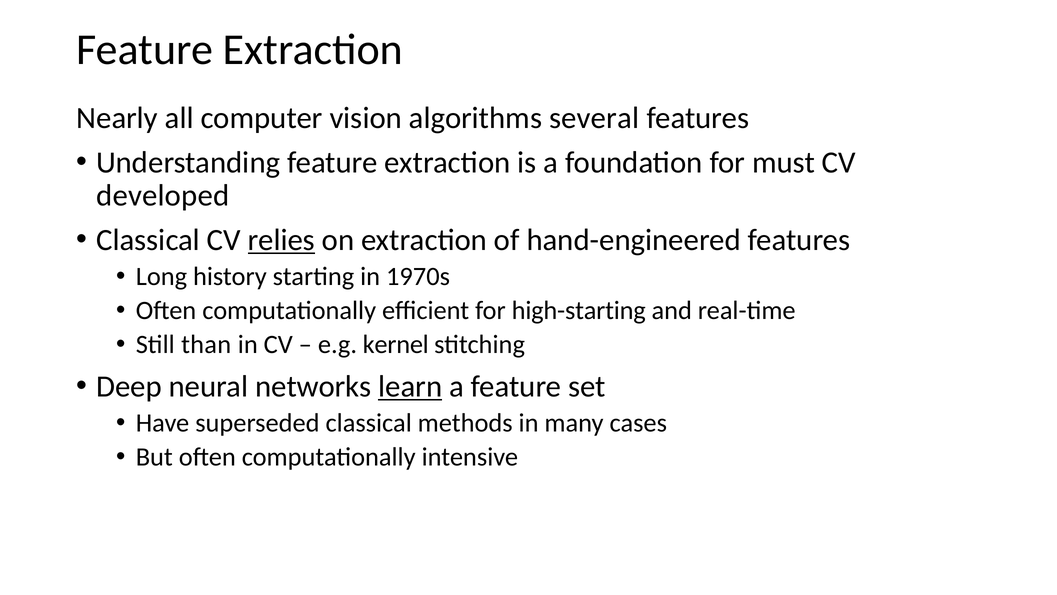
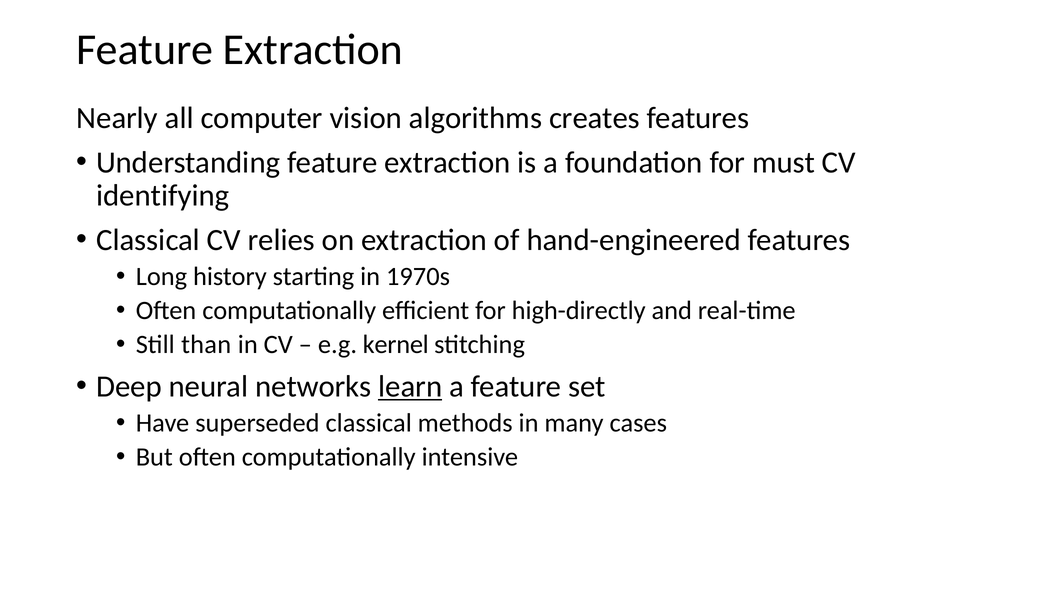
several: several -> creates
developed: developed -> identifying
relies underline: present -> none
high-starting: high-starting -> high-directly
